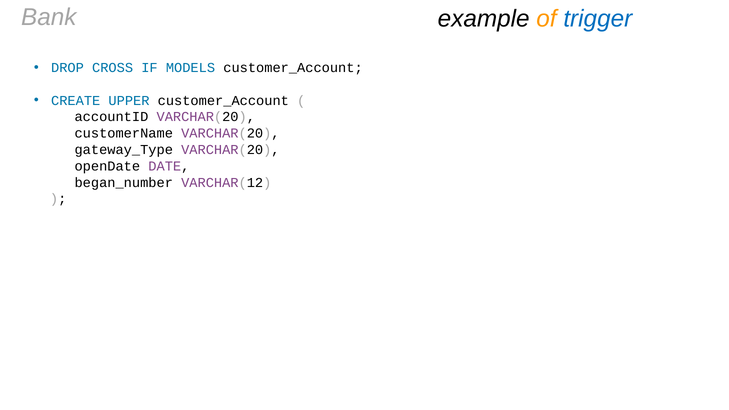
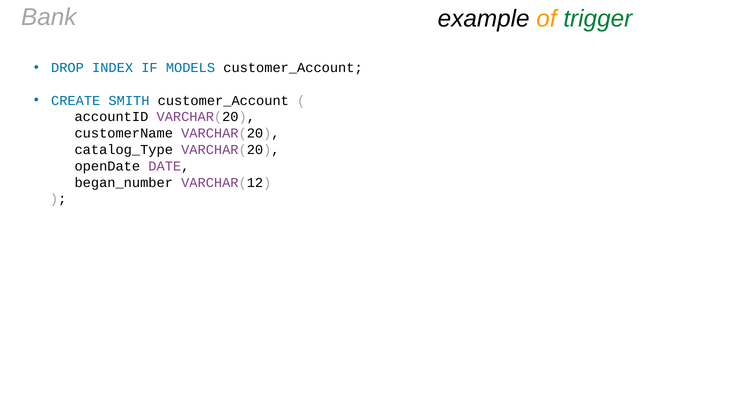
trigger colour: blue -> green
CROSS: CROSS -> INDEX
UPPER: UPPER -> SMITH
gateway_Type: gateway_Type -> catalog_Type
